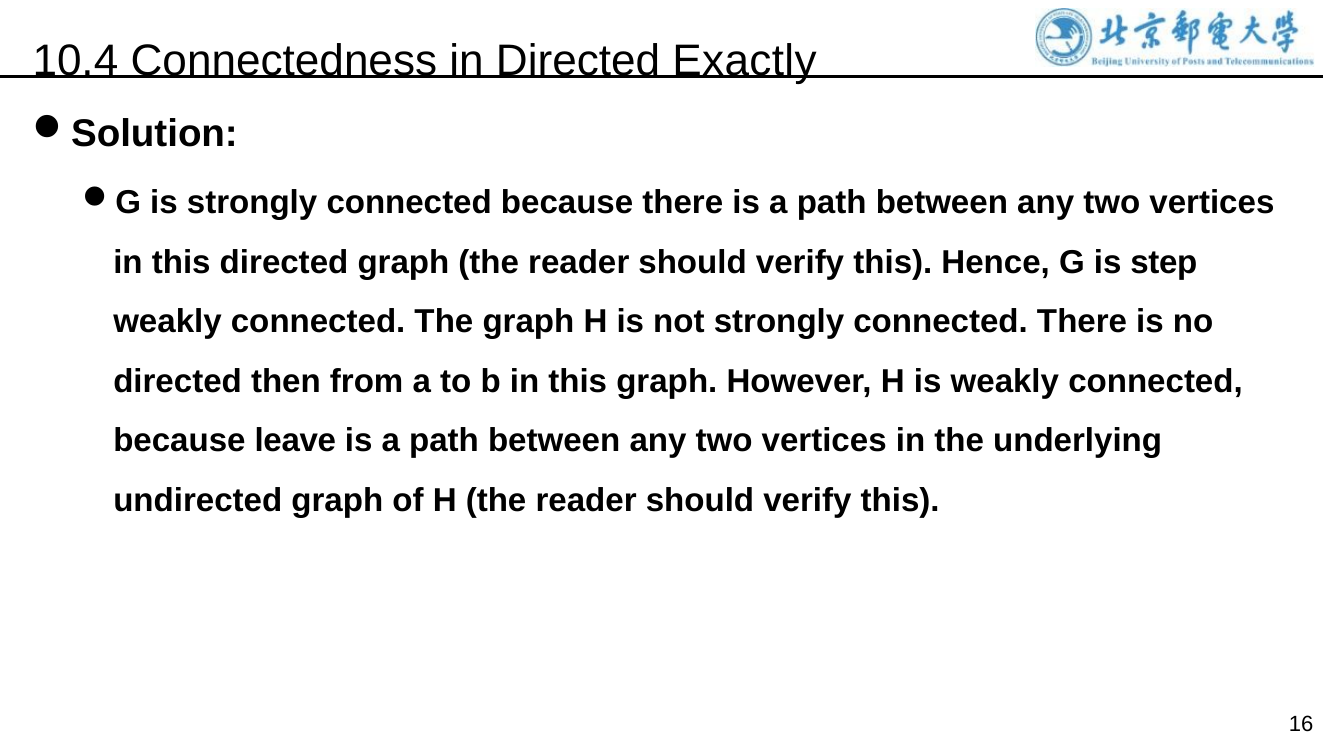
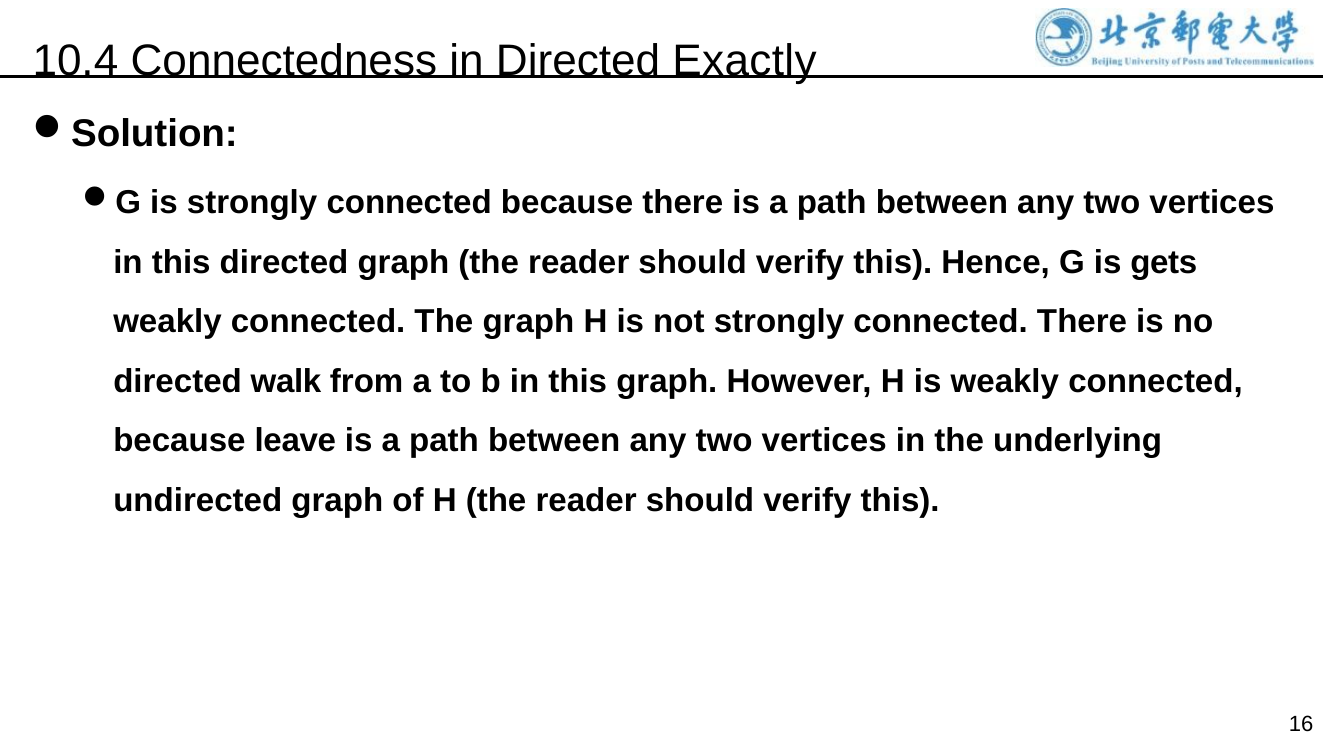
step: step -> gets
then: then -> walk
